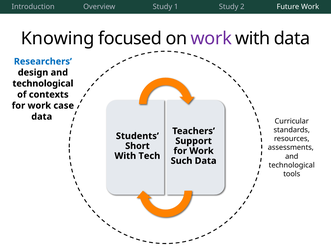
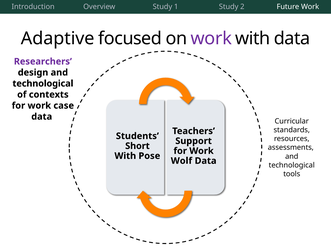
Knowing: Knowing -> Adaptive
Researchers colour: blue -> purple
Tech: Tech -> Pose
Such: Such -> Wolf
